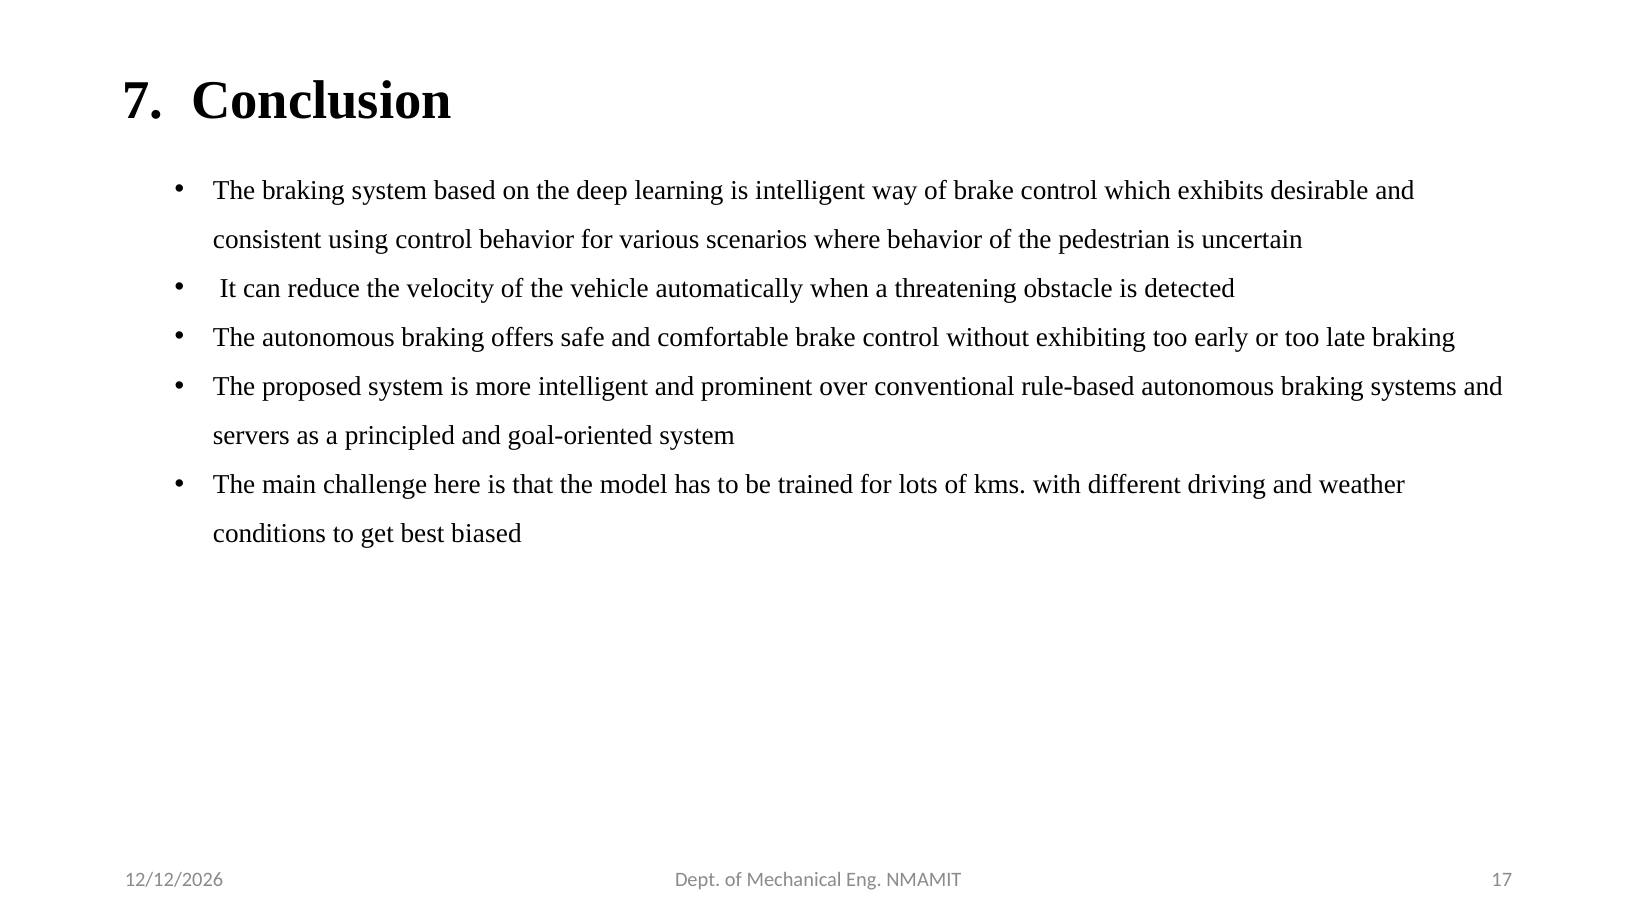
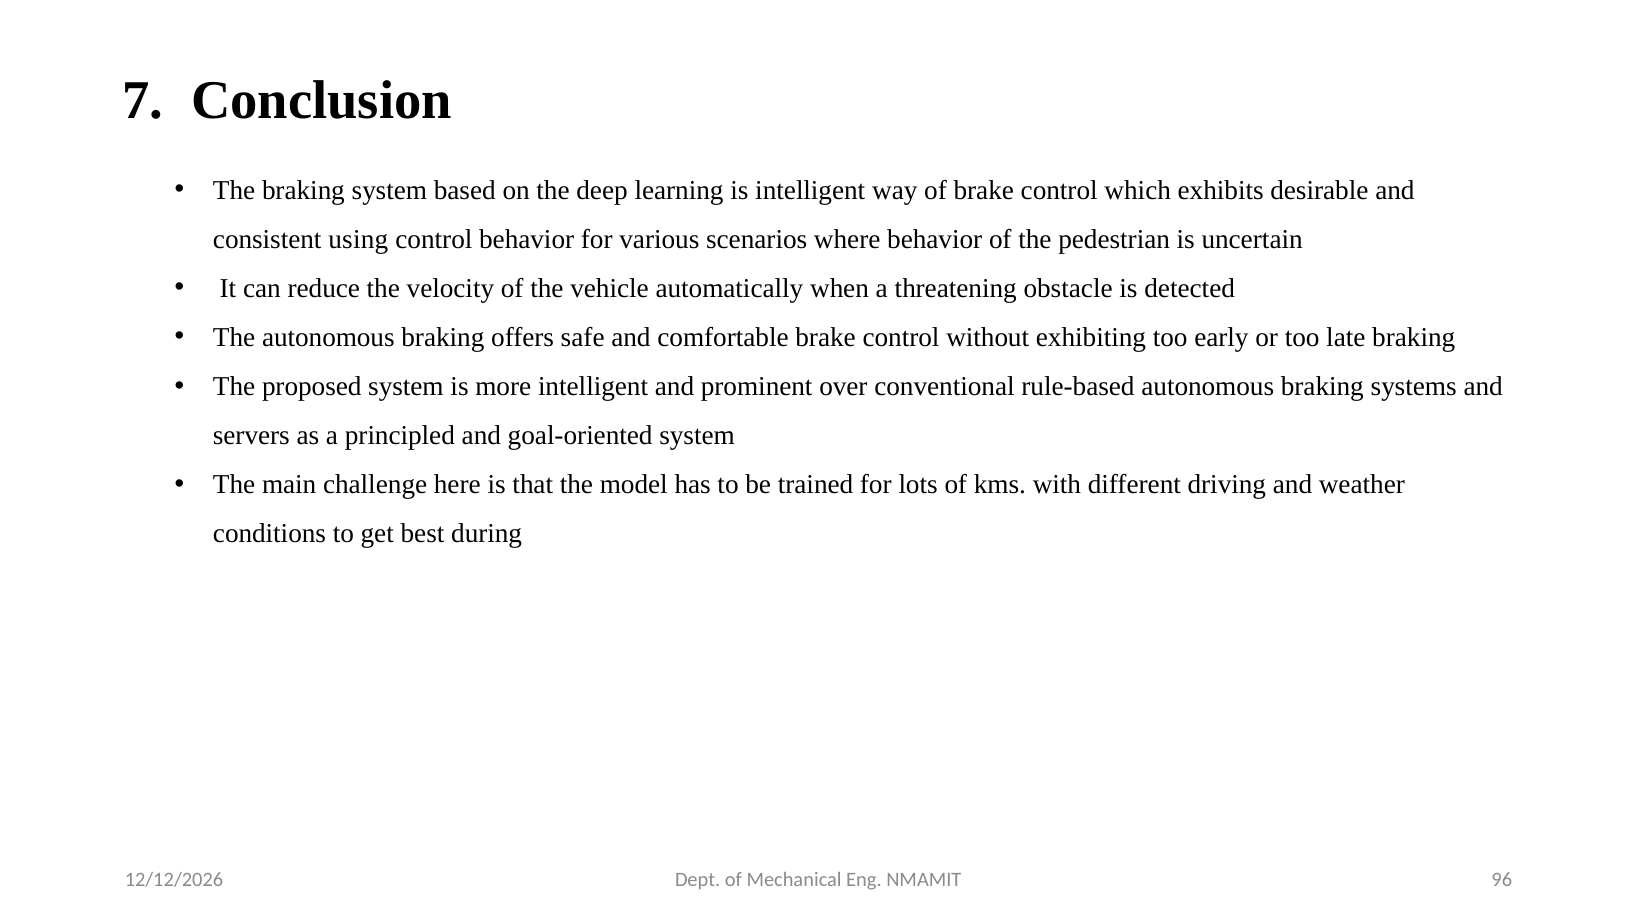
biased: biased -> during
17: 17 -> 96
